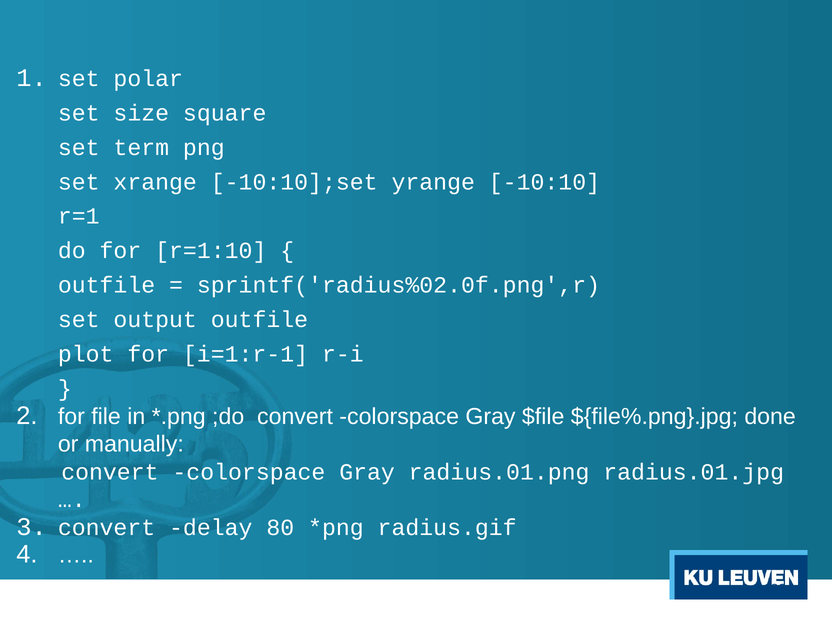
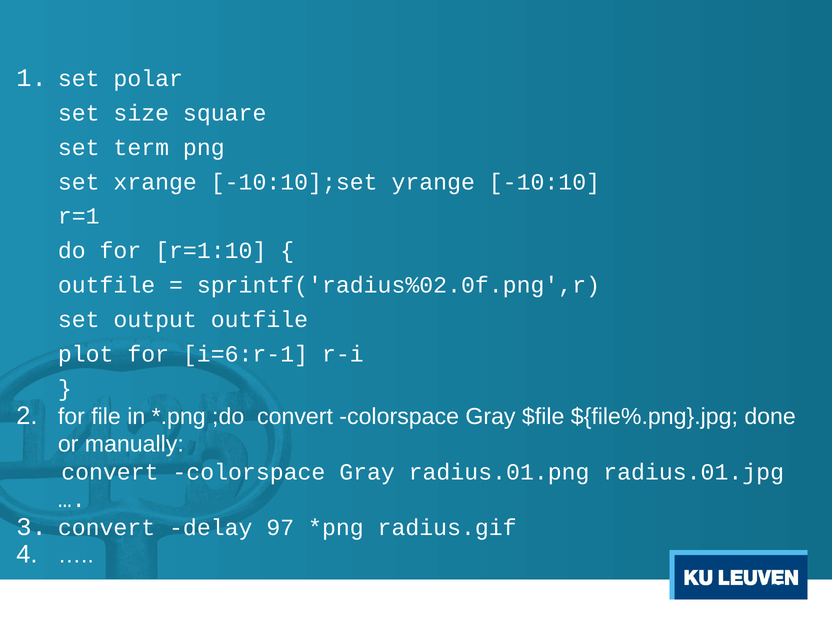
i=1:r-1: i=1:r-1 -> i=6:r-1
80: 80 -> 97
